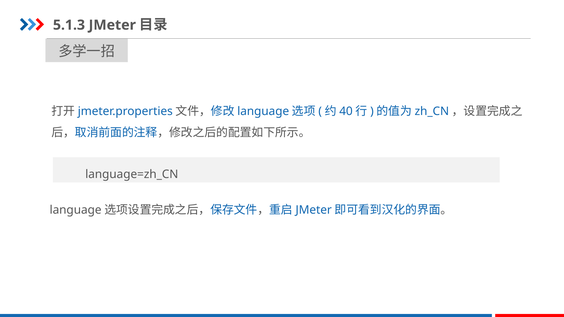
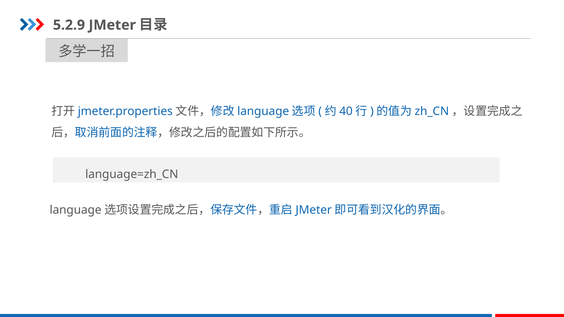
5.1.3: 5.1.3 -> 5.2.9
